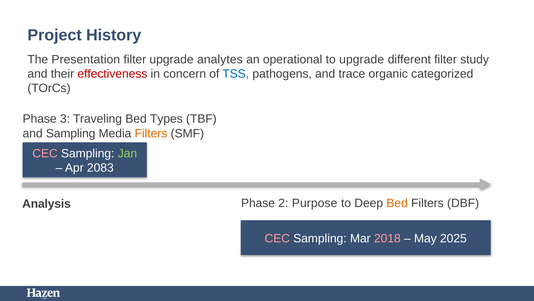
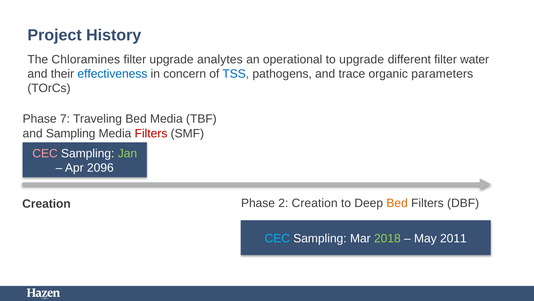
Presentation: Presentation -> Chloramines
study: study -> water
effectiveness colour: red -> blue
categorized: categorized -> parameters
3: 3 -> 7
Bed Types: Types -> Media
Filters at (151, 133) colour: orange -> red
2083: 2083 -> 2096
2 Purpose: Purpose -> Creation
Analysis at (47, 204): Analysis -> Creation
CEC at (277, 238) colour: pink -> light blue
2018 colour: pink -> light green
2025: 2025 -> 2011
